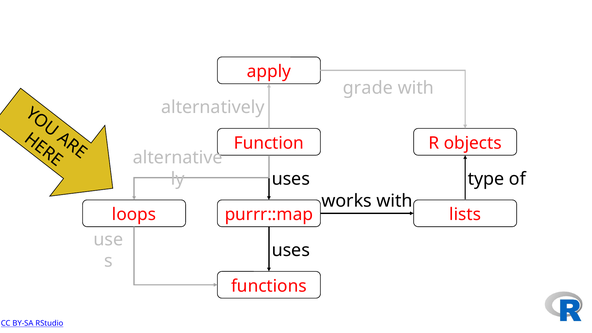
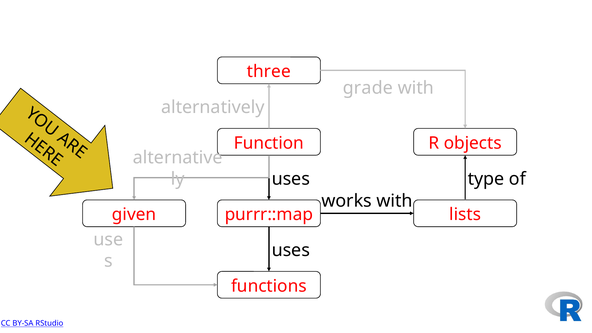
apply: apply -> three
loops: loops -> given
